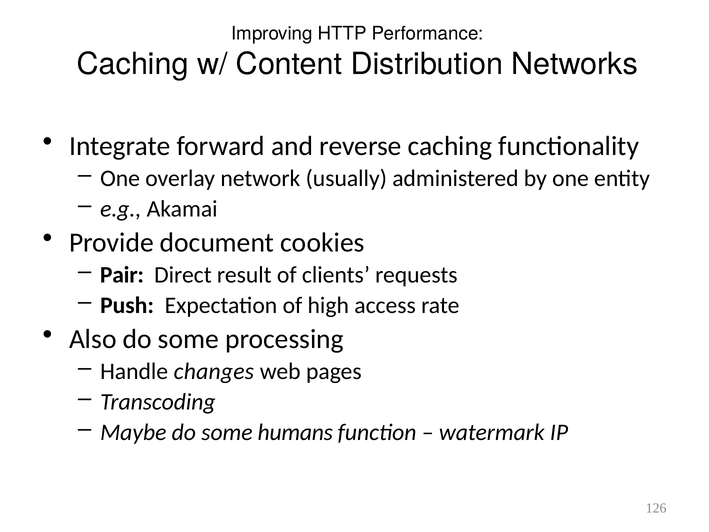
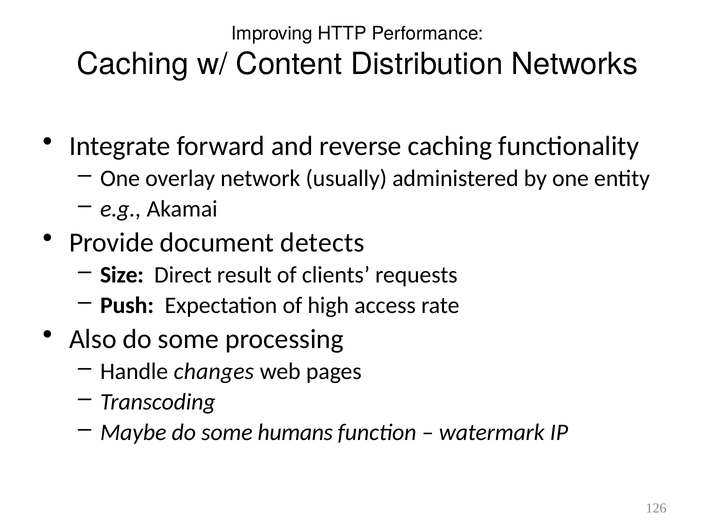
cookies: cookies -> detects
Pair: Pair -> Size
